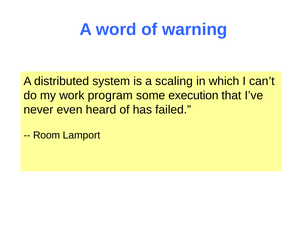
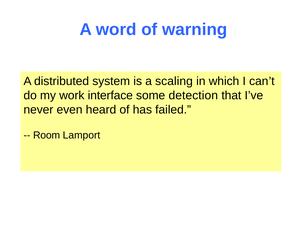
program: program -> interface
execution: execution -> detection
